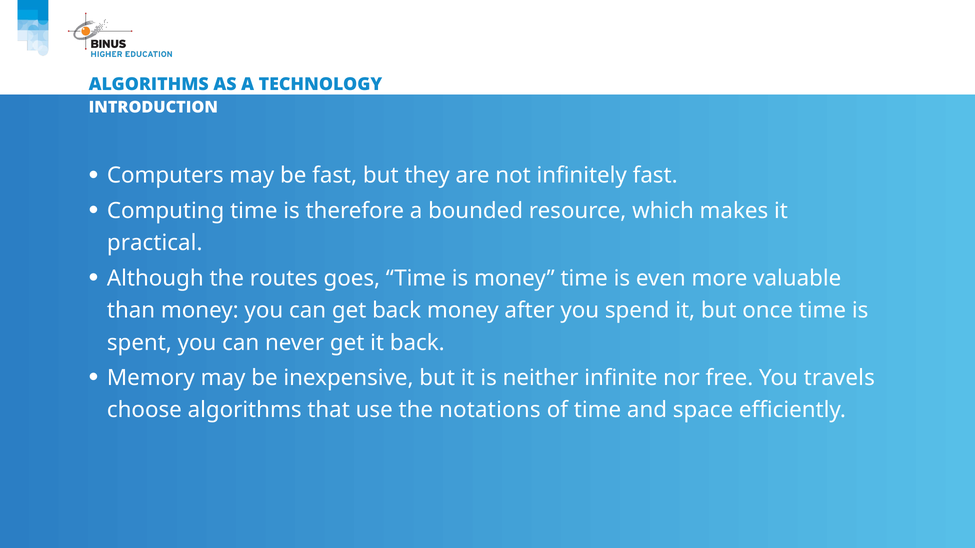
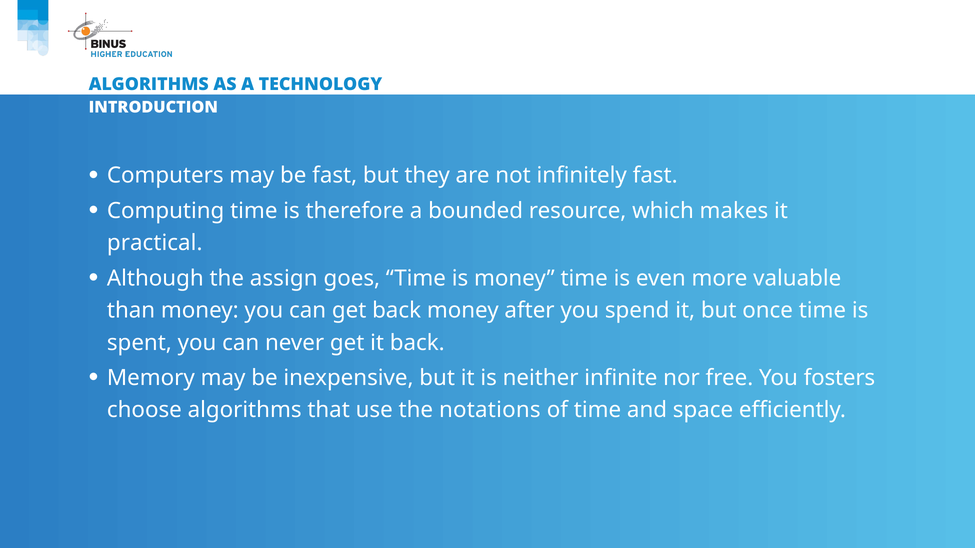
routes: routes -> assign
travels: travels -> fosters
